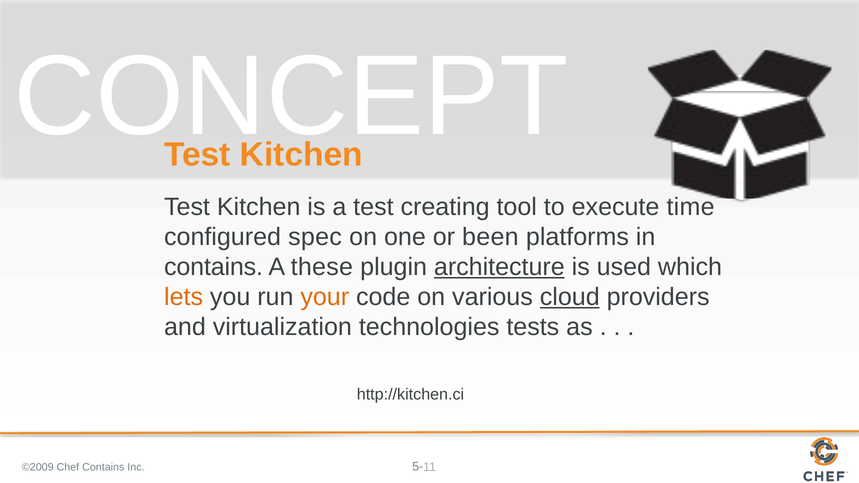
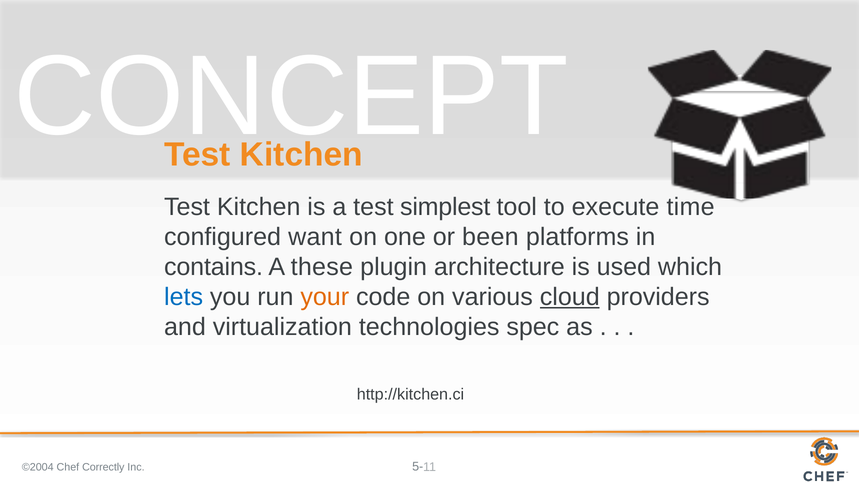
creating: creating -> simplest
spec: spec -> want
architecture underline: present -> none
lets colour: orange -> blue
tests: tests -> spec
©2009: ©2009 -> ©2004
Chef Contains: Contains -> Correctly
